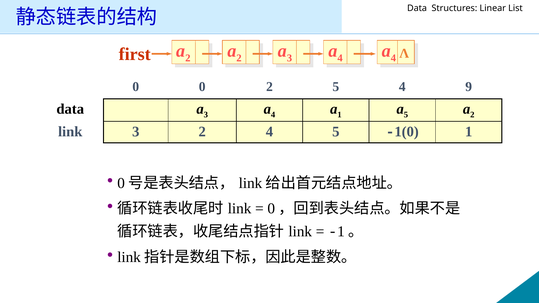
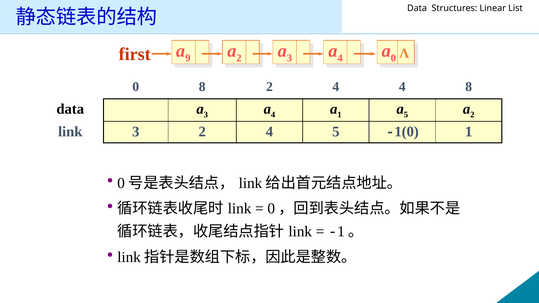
2 at (188, 58): 2 -> 9
4 at (393, 58): 4 -> 0
0 0: 0 -> 8
5 at (336, 87): 5 -> 4
4 9: 9 -> 8
